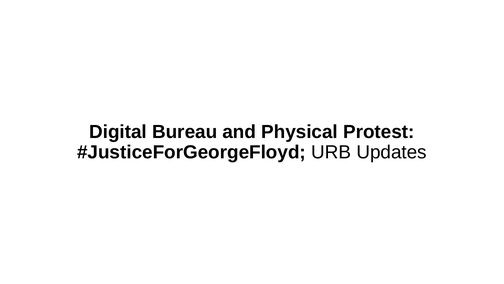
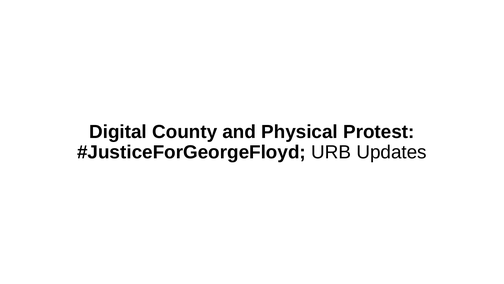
Bureau: Bureau -> County
